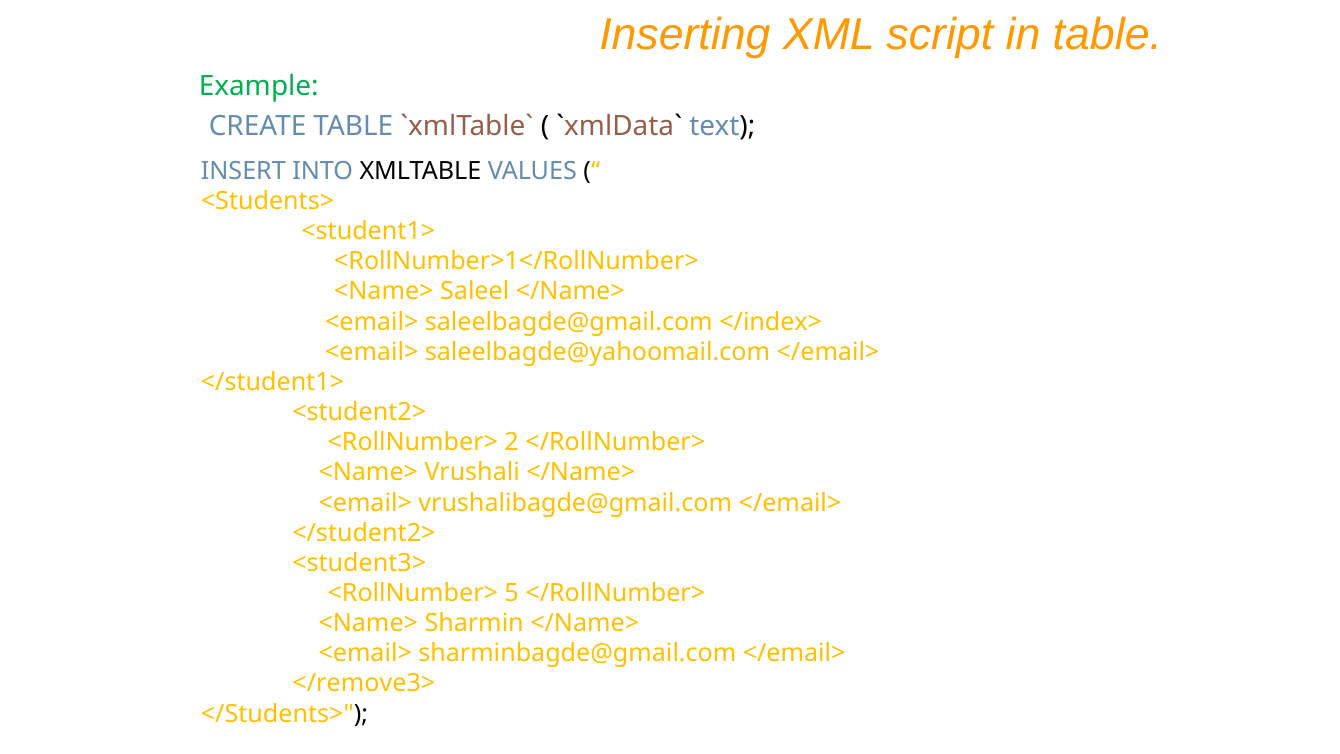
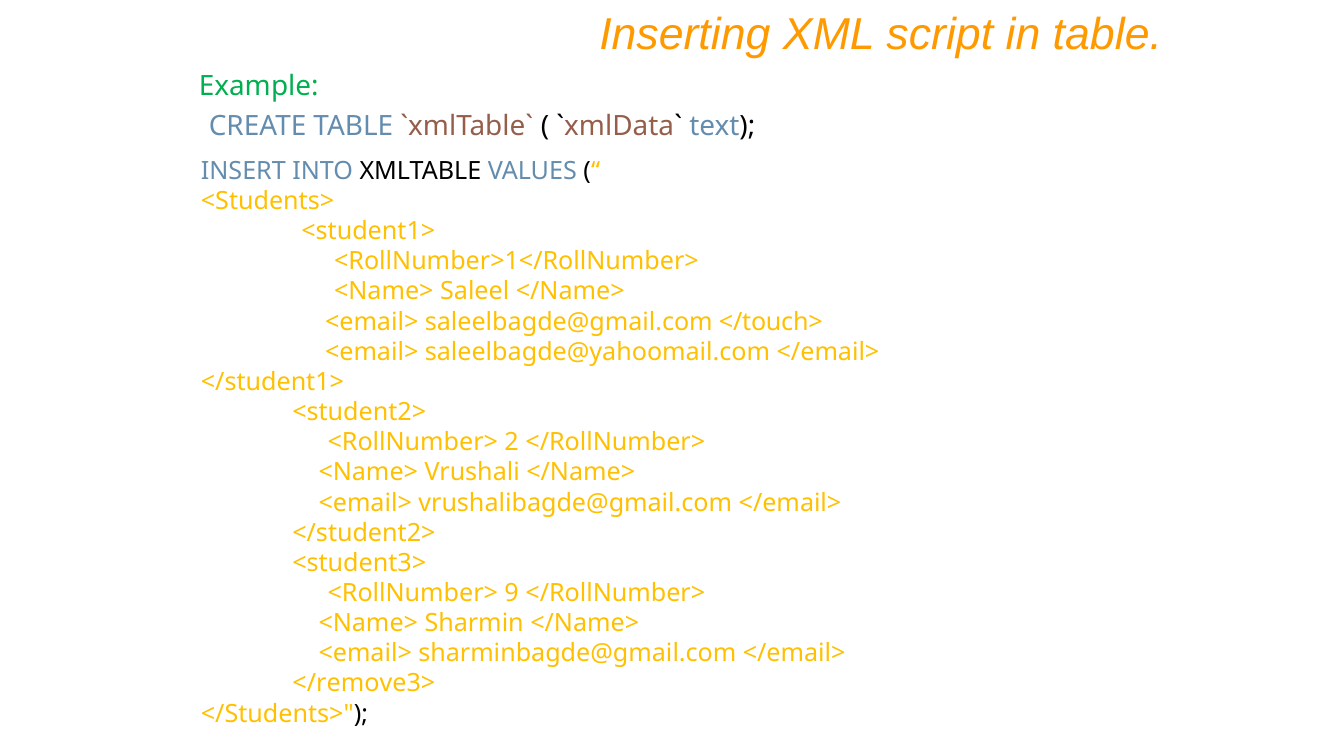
</index>: </index> -> </touch>
5: 5 -> 9
